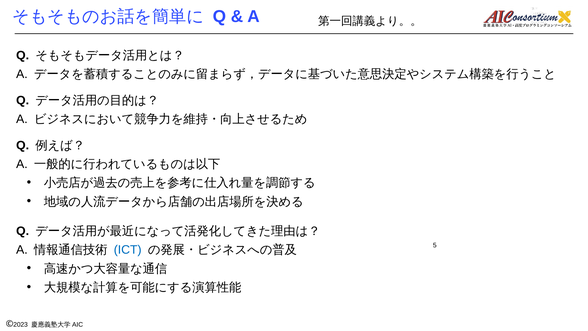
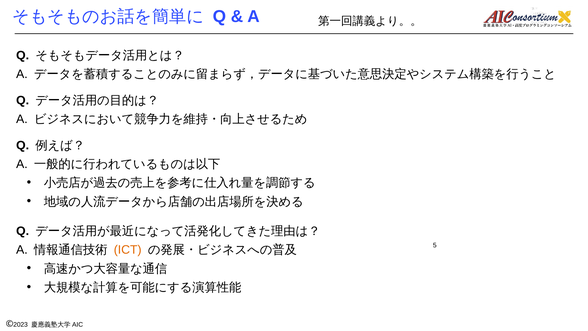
ICT colour: blue -> orange
